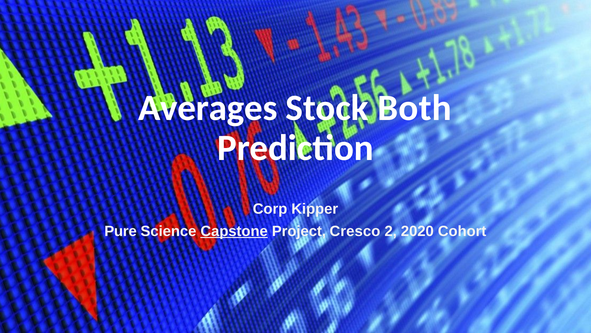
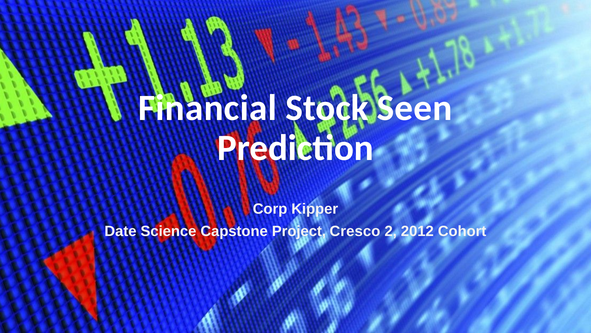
Averages: Averages -> Financial
Both: Both -> Seen
Pure: Pure -> Date
Capstone underline: present -> none
2020: 2020 -> 2012
